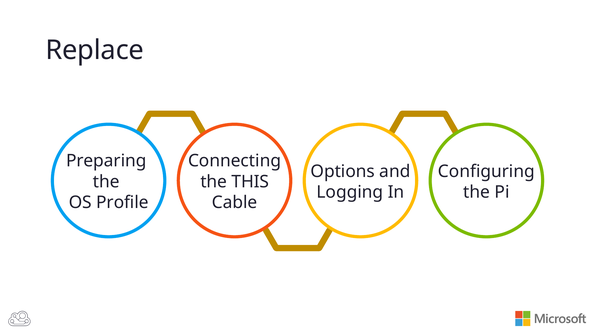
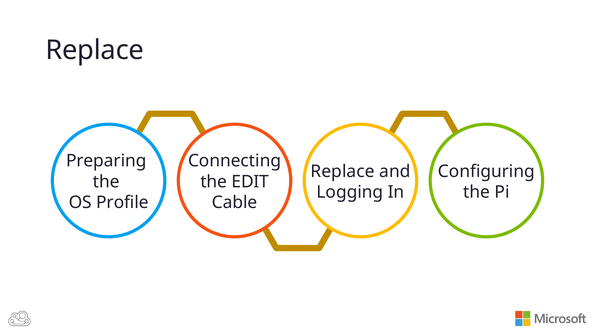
Options at (343, 171): Options -> Replace
THIS: THIS -> EDIT
